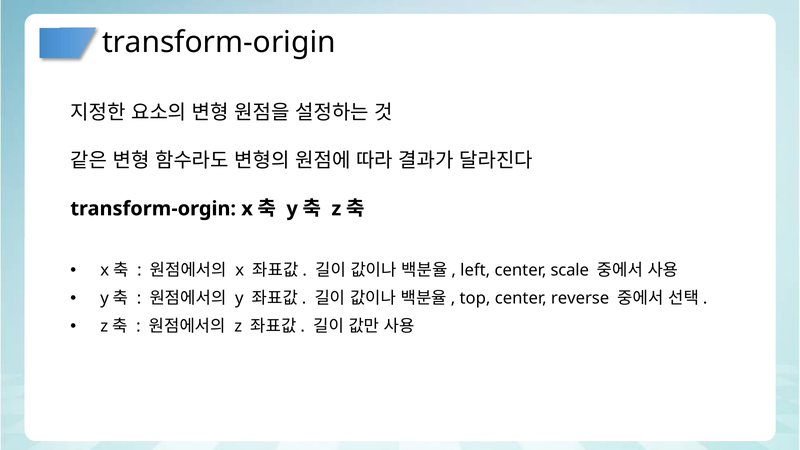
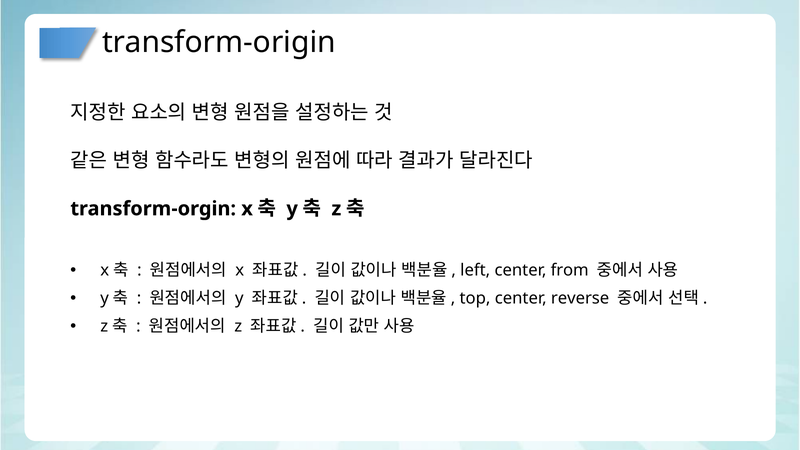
scale: scale -> from
